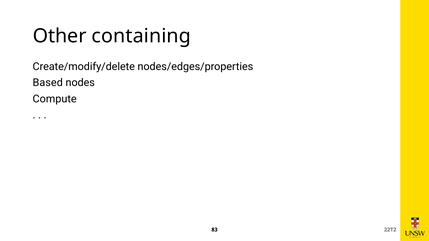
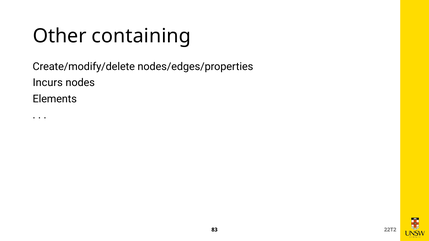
Based: Based -> Incurs
Compute: Compute -> Elements
